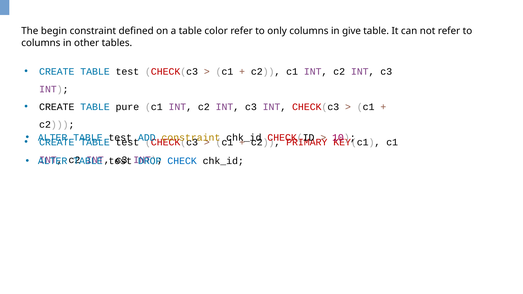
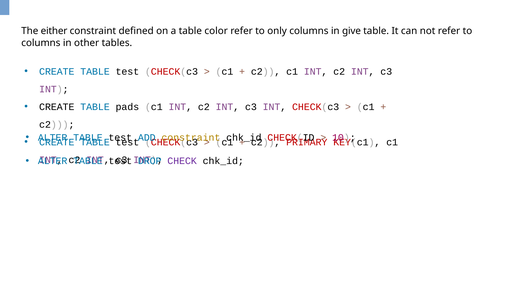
begin: begin -> either
pure: pure -> pads
CHECK colour: blue -> purple
